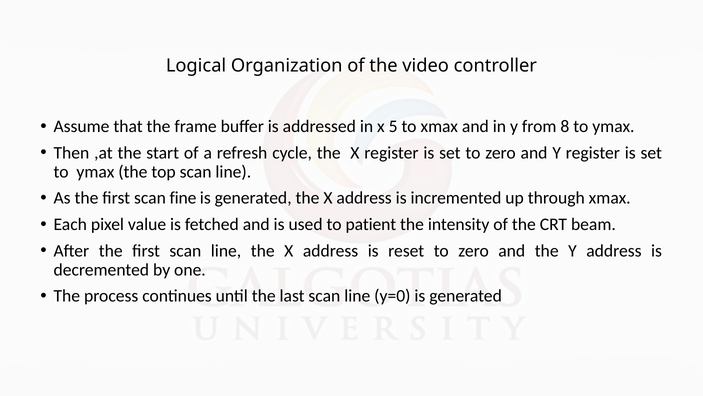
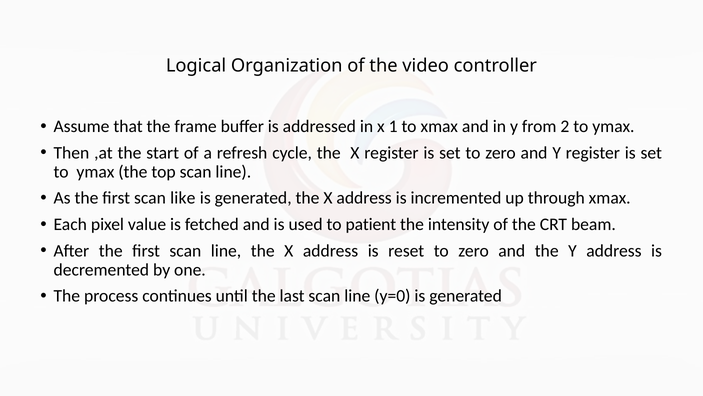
5: 5 -> 1
8: 8 -> 2
fine: fine -> like
